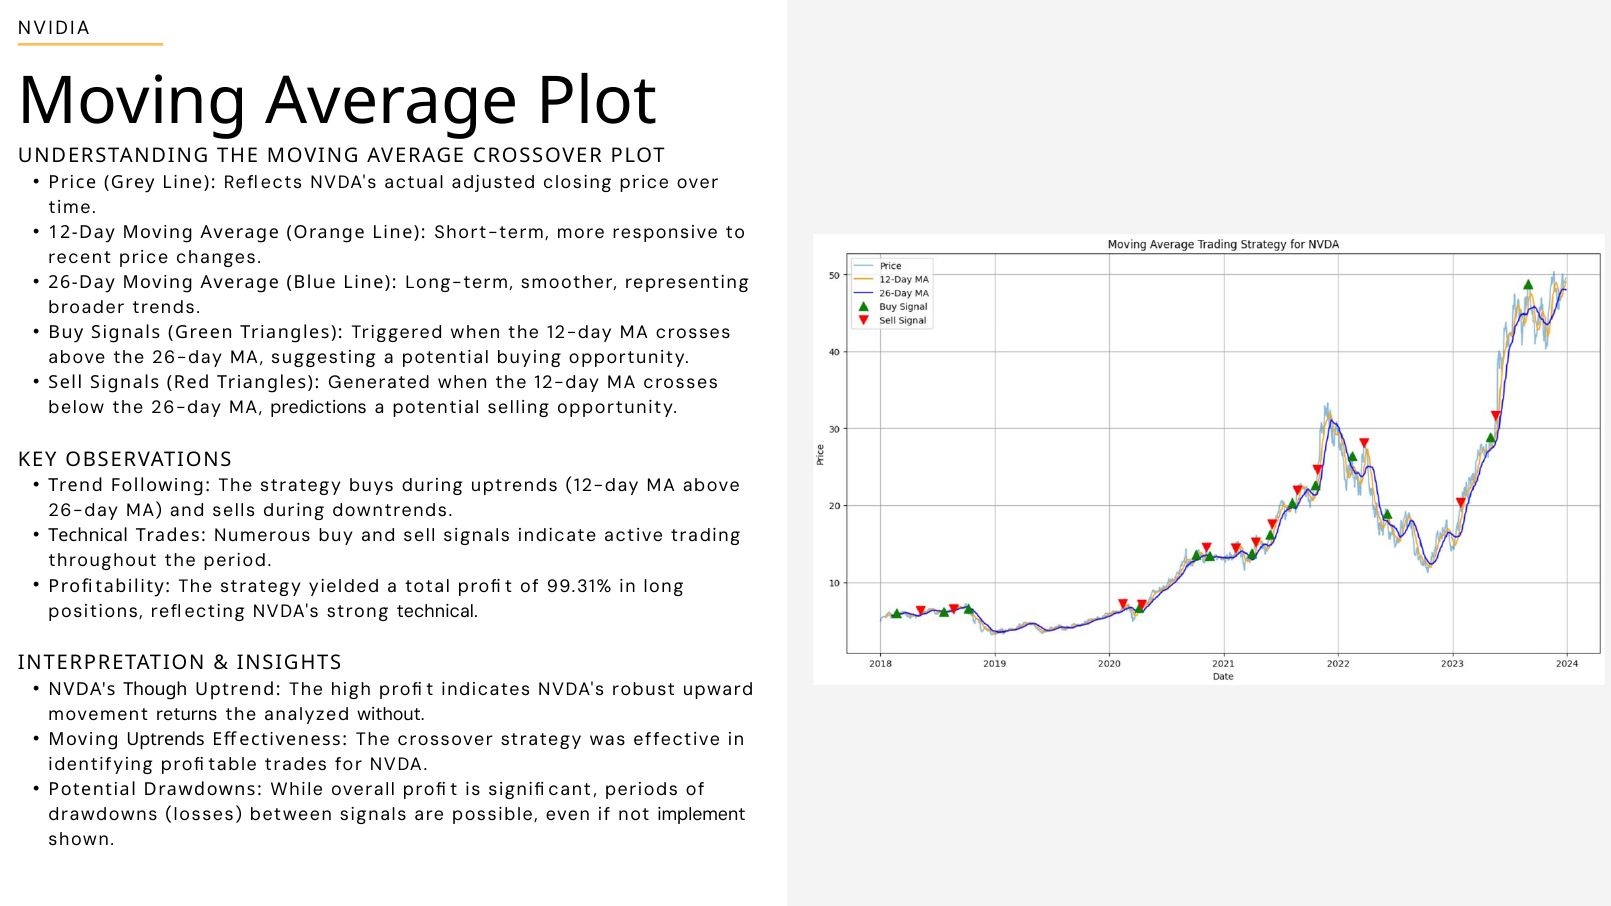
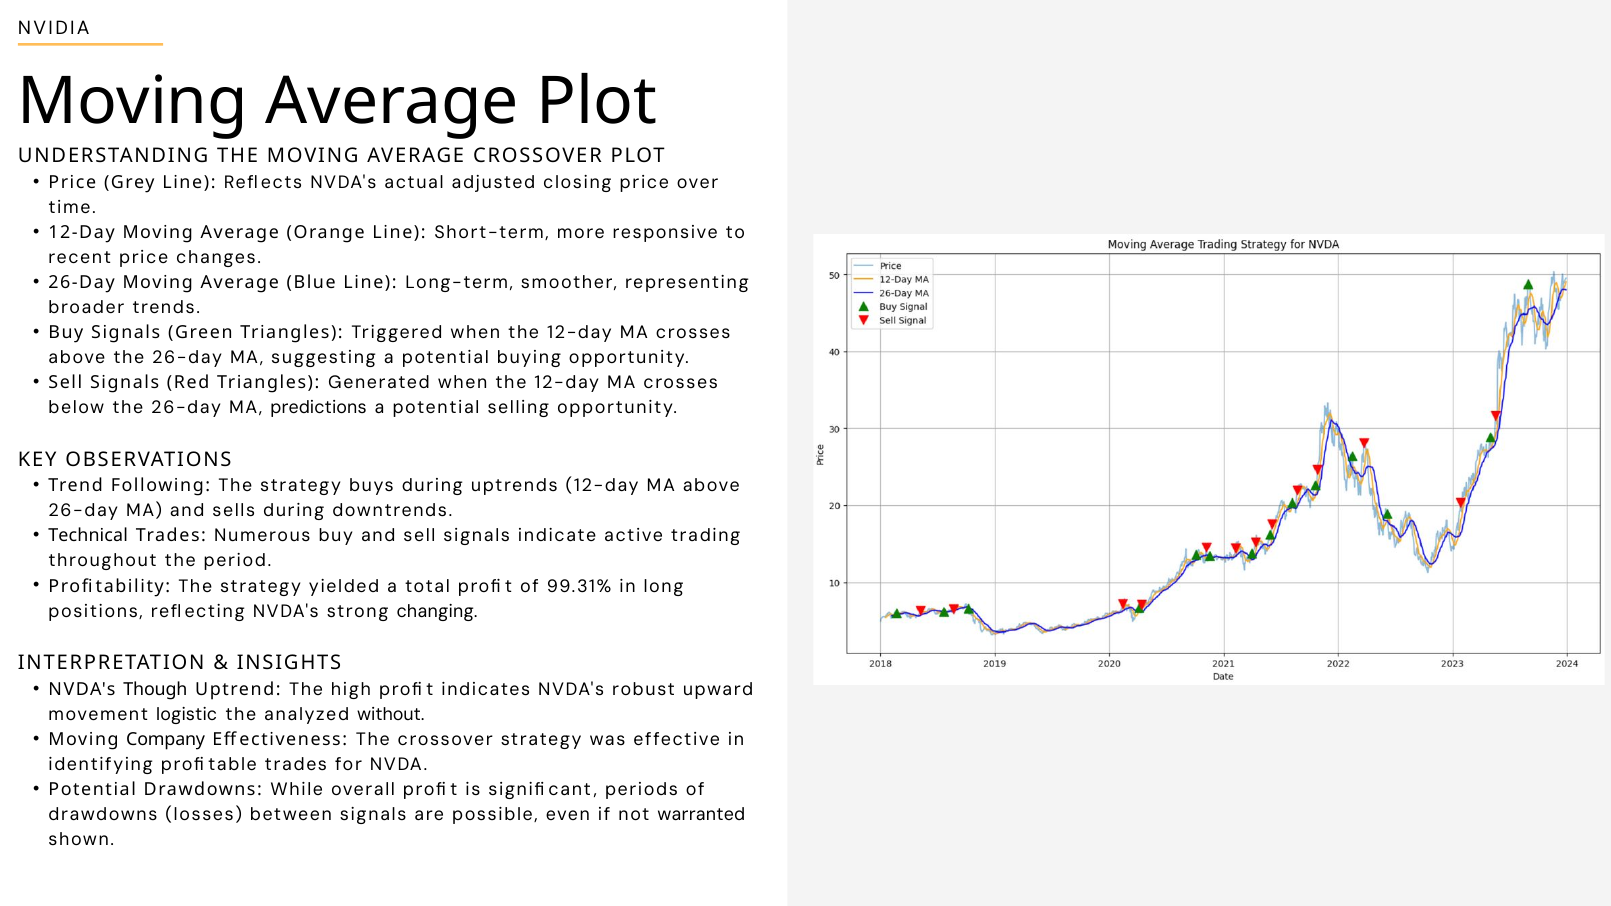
strong technical: technical -> changing
returns: returns -> logistic
Moving Uptrends: Uptrends -> Company
implement: implement -> warranted
